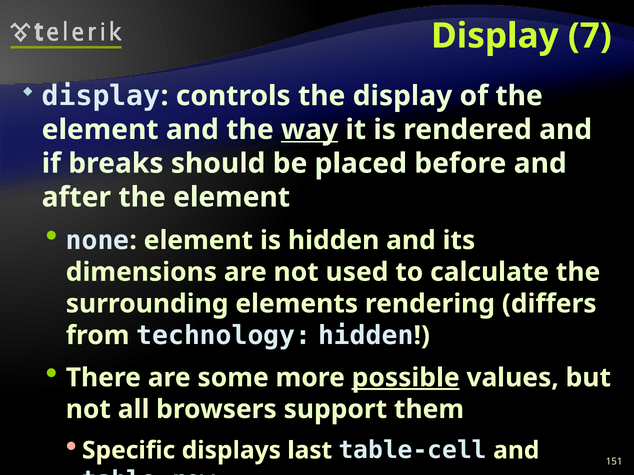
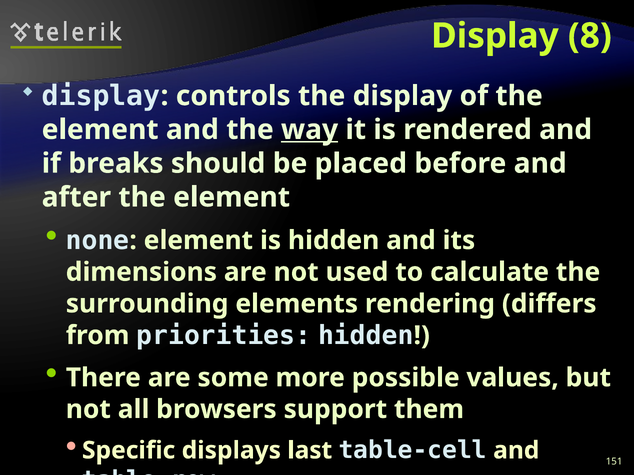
7: 7 -> 8
technology: technology -> priorities
possible underline: present -> none
